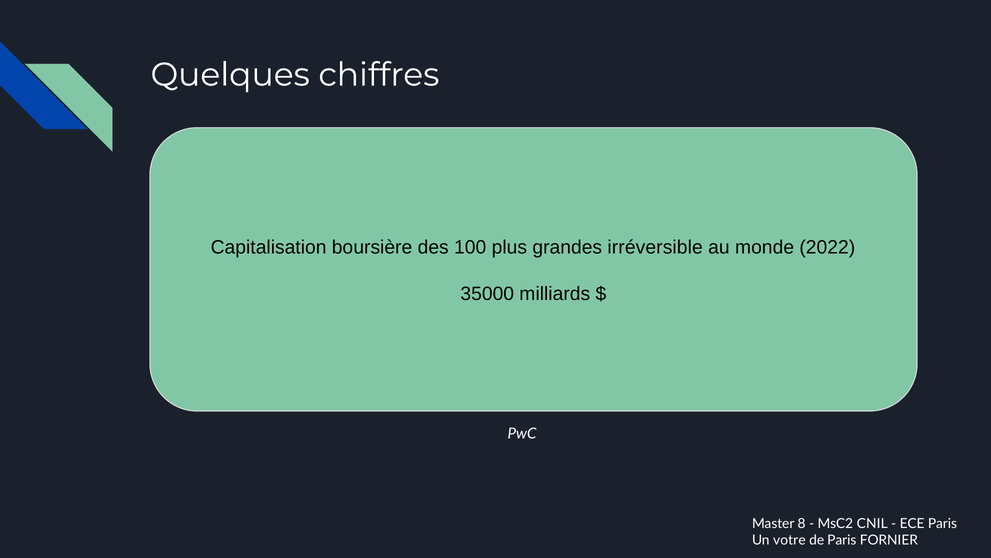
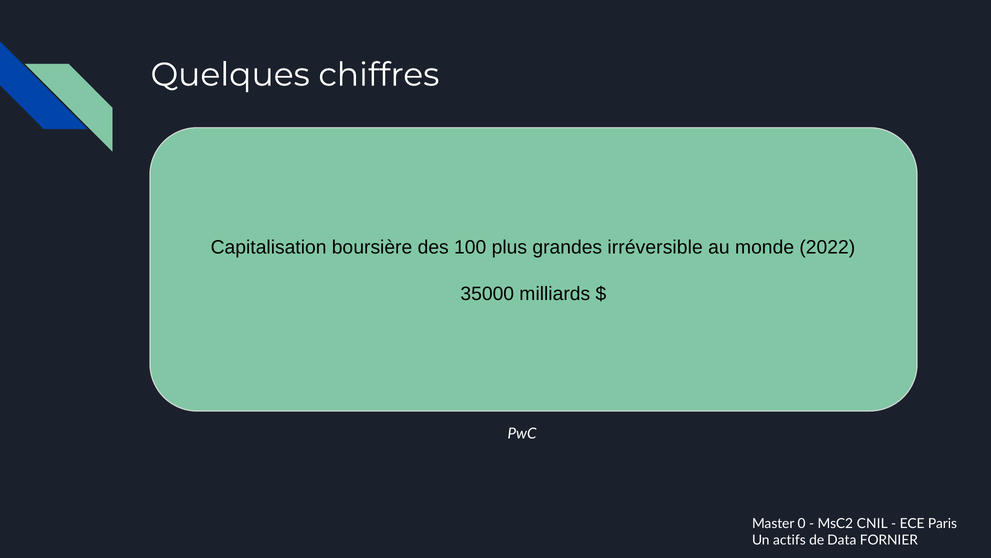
8: 8 -> 0
votre: votre -> actifs
de Paris: Paris -> Data
